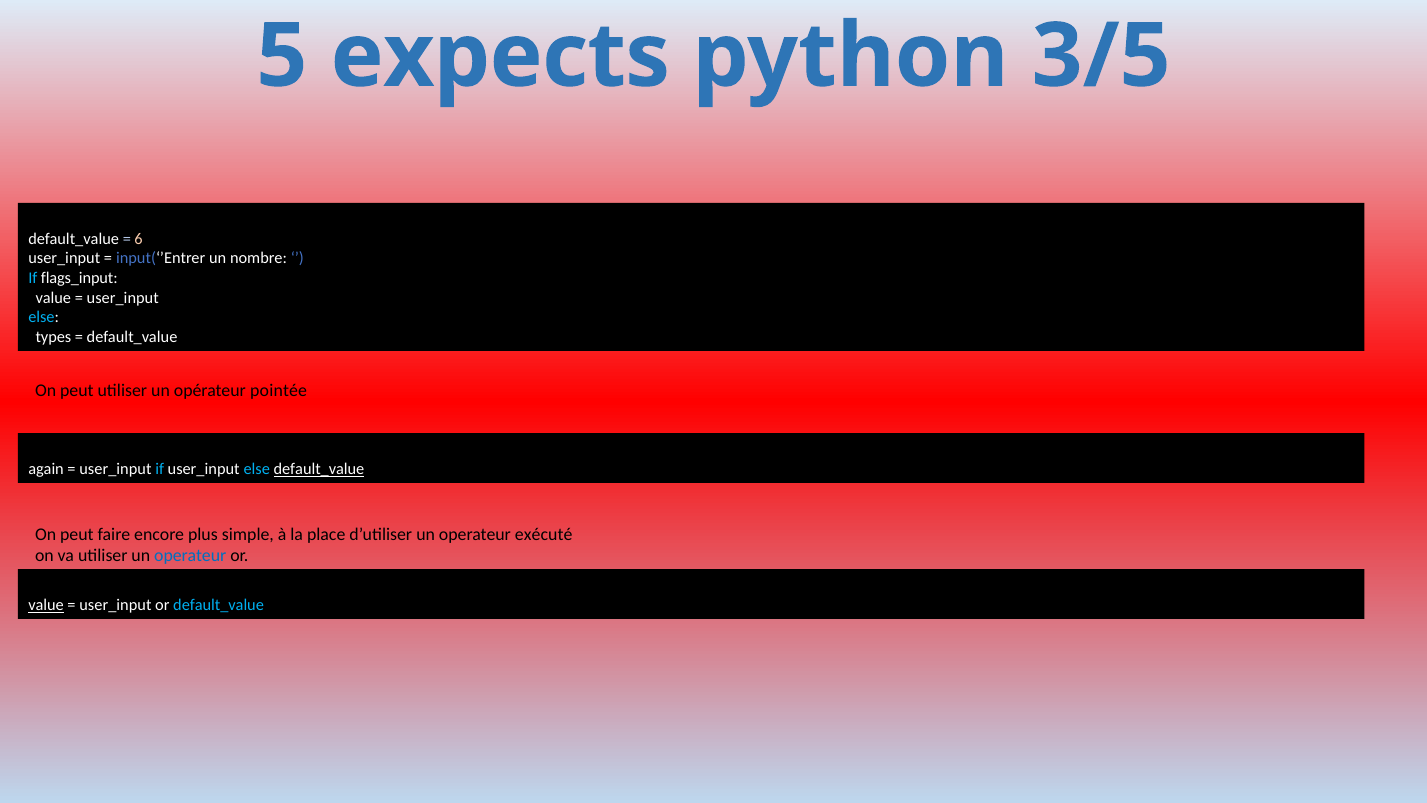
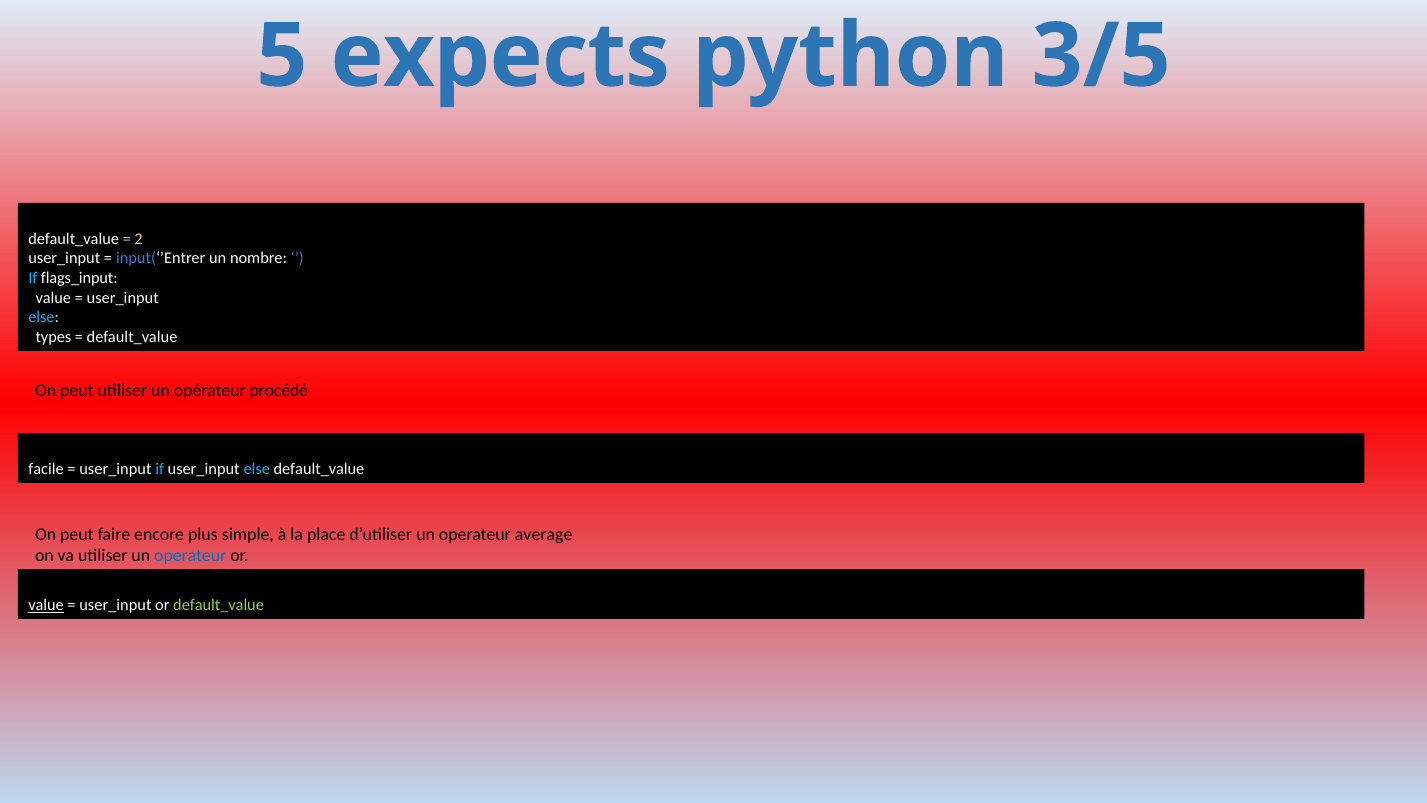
6: 6 -> 2
pointée: pointée -> procédé
again: again -> facile
default_value at (319, 469) underline: present -> none
exécuté: exécuté -> average
default_value at (219, 605) colour: light blue -> light green
